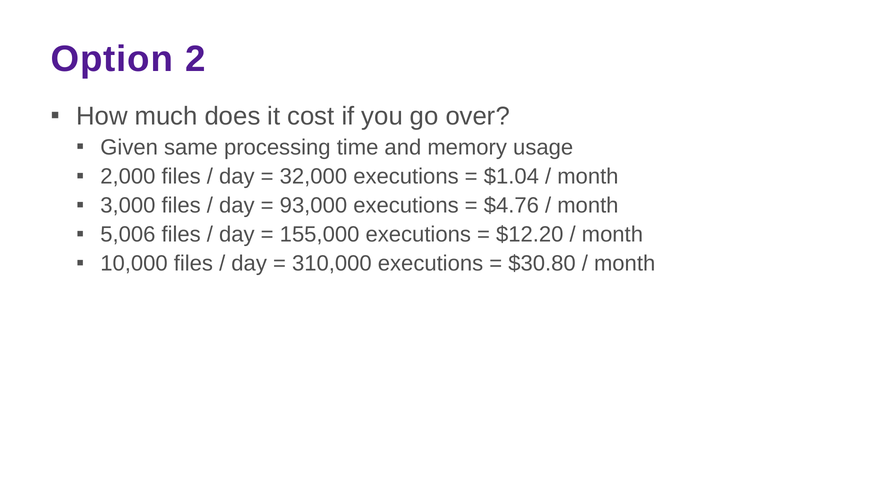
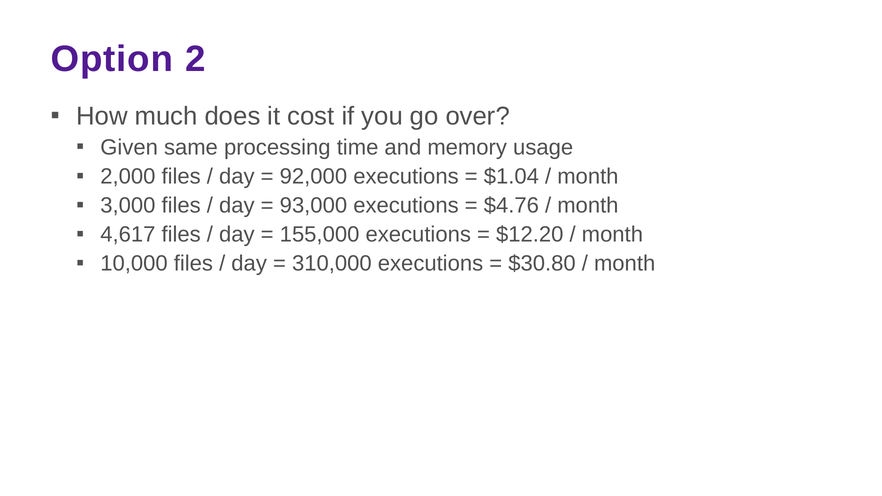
32,000: 32,000 -> 92,000
5,006: 5,006 -> 4,617
